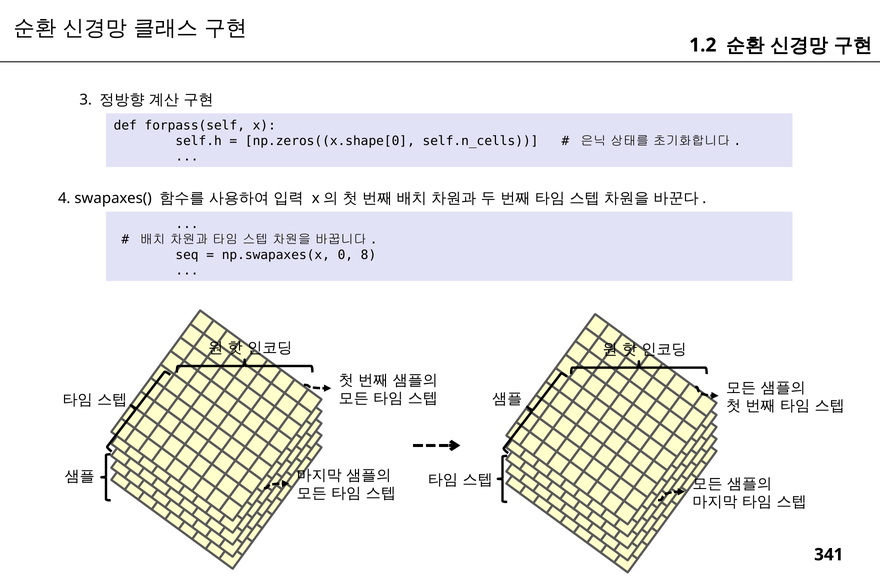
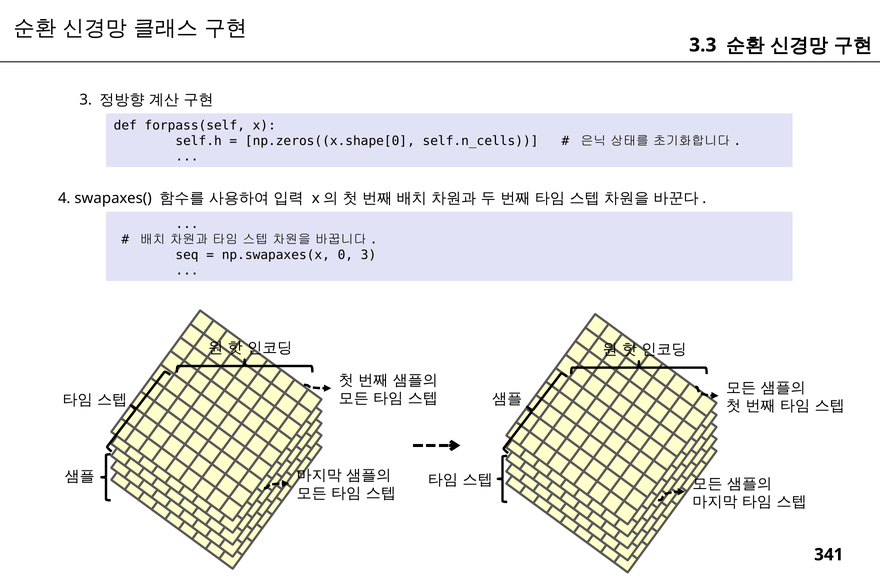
1.2: 1.2 -> 3.3
0 8: 8 -> 3
